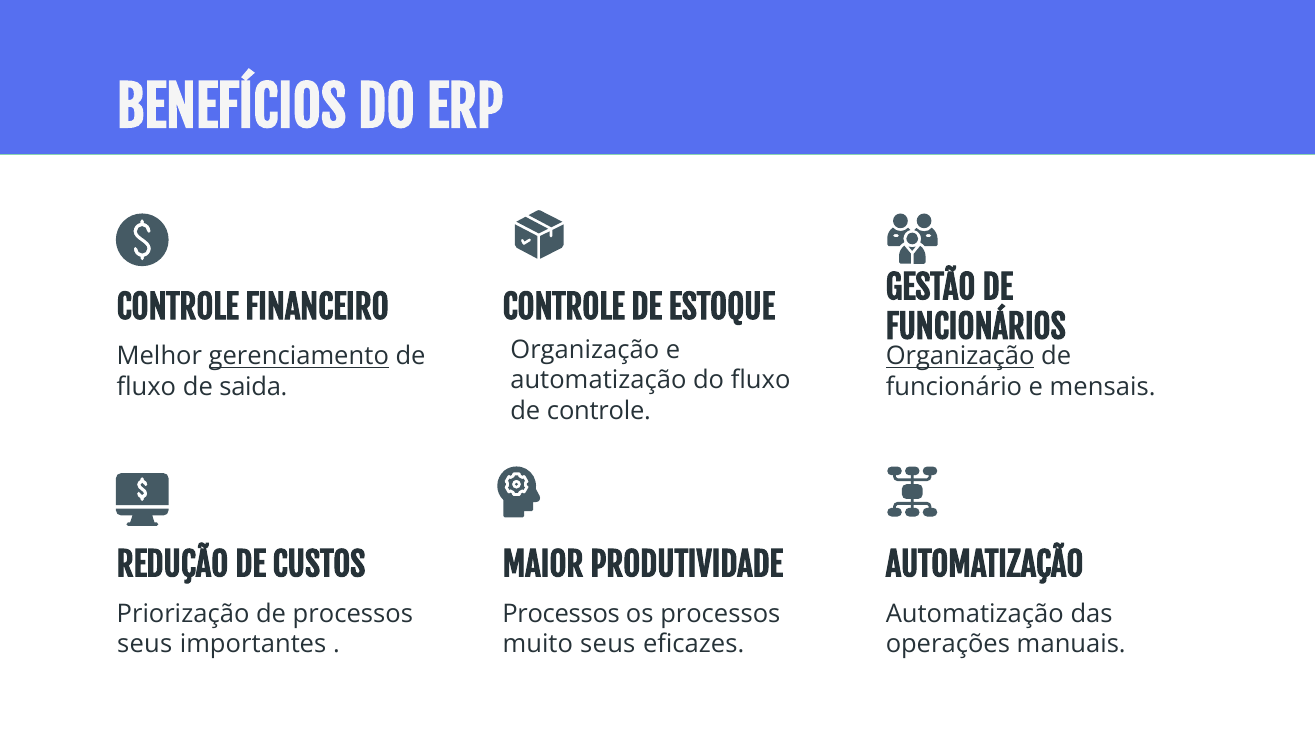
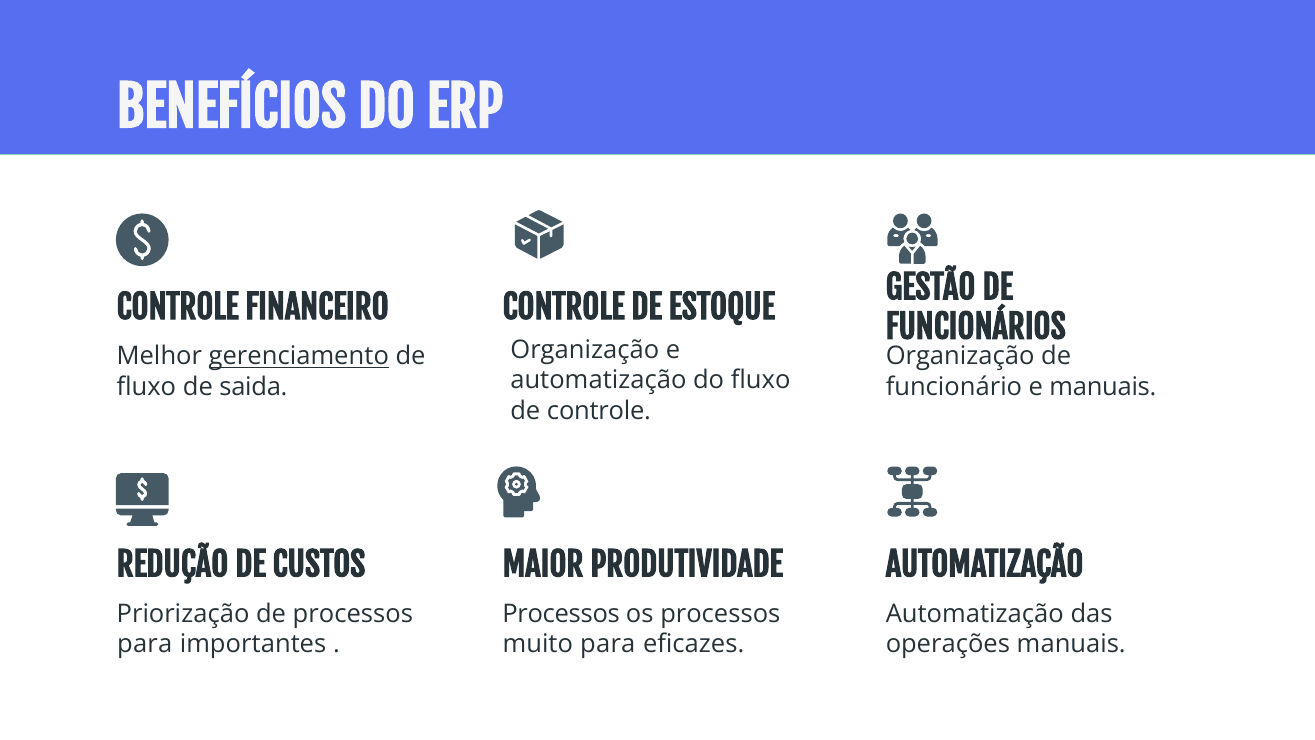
Organização at (960, 356) underline: present -> none
e mensais: mensais -> manuais
seus at (145, 644): seus -> para
muito seus: seus -> para
